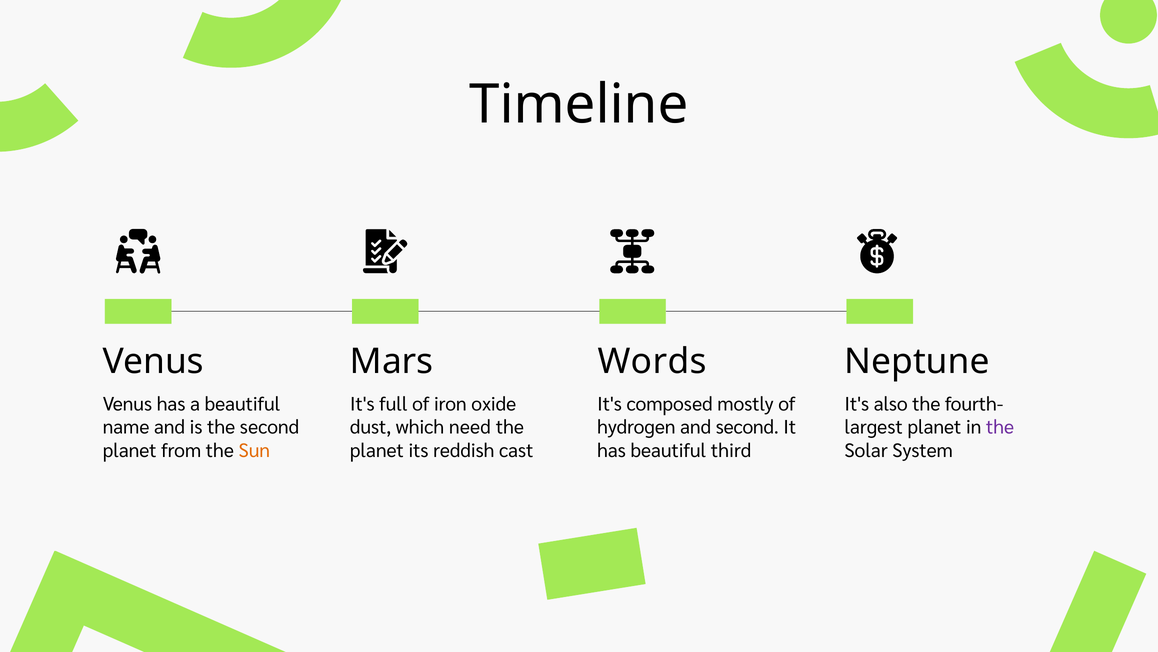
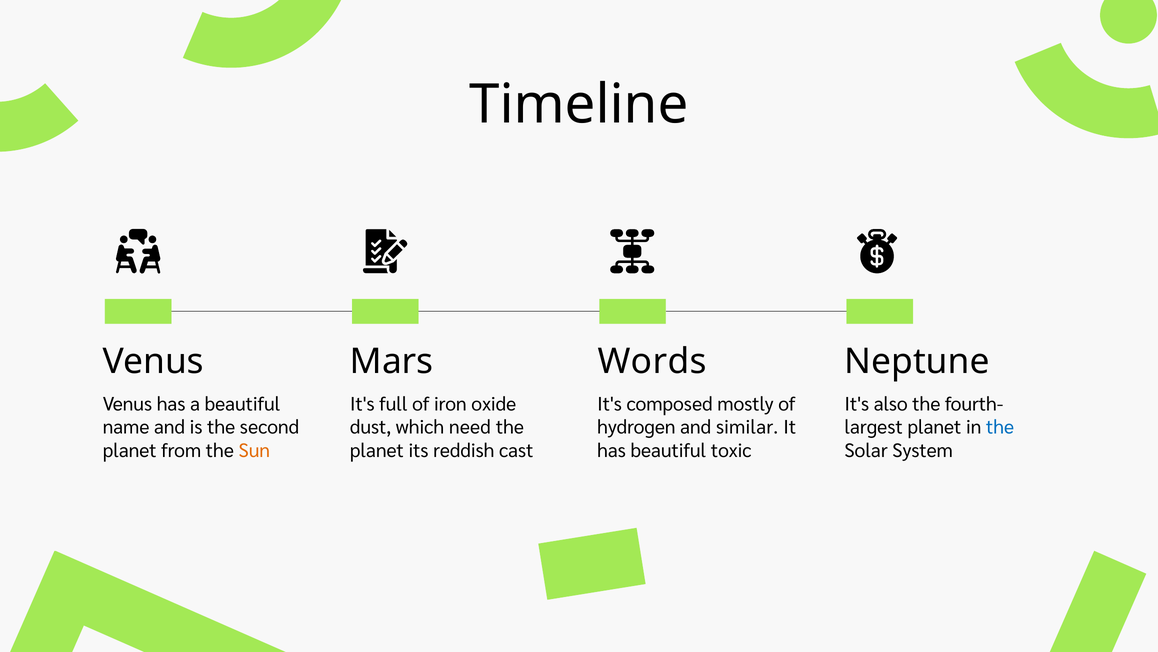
and second: second -> similar
the at (1000, 427) colour: purple -> blue
third: third -> toxic
